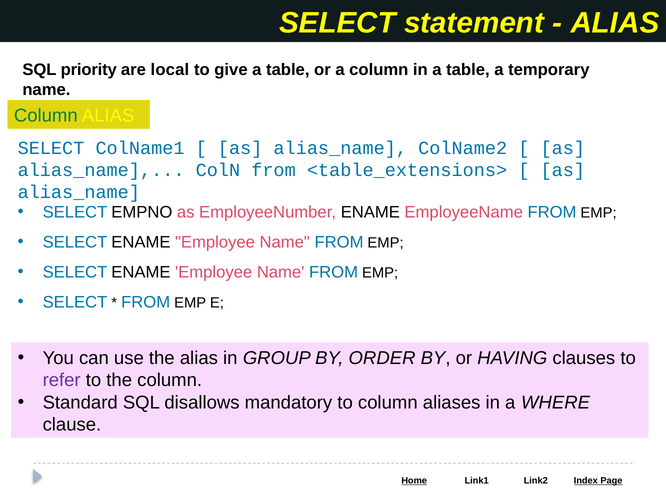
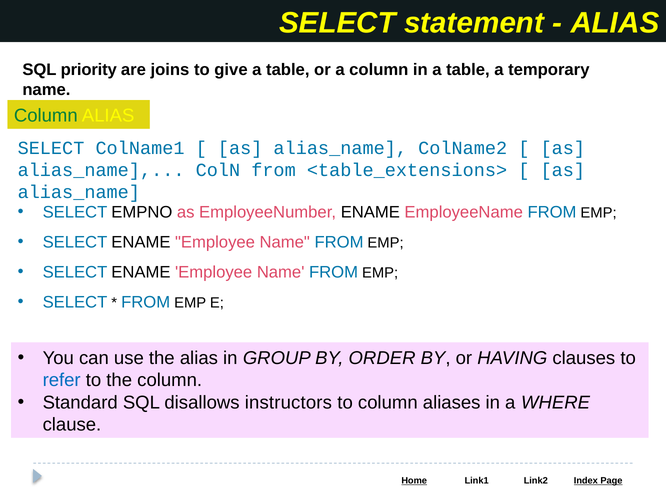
local: local -> joins
refer colour: purple -> blue
mandatory: mandatory -> instructors
